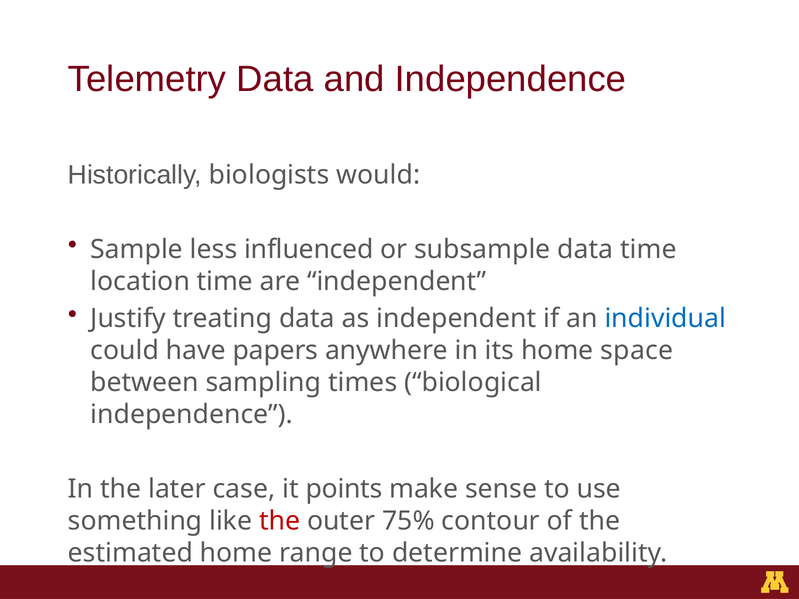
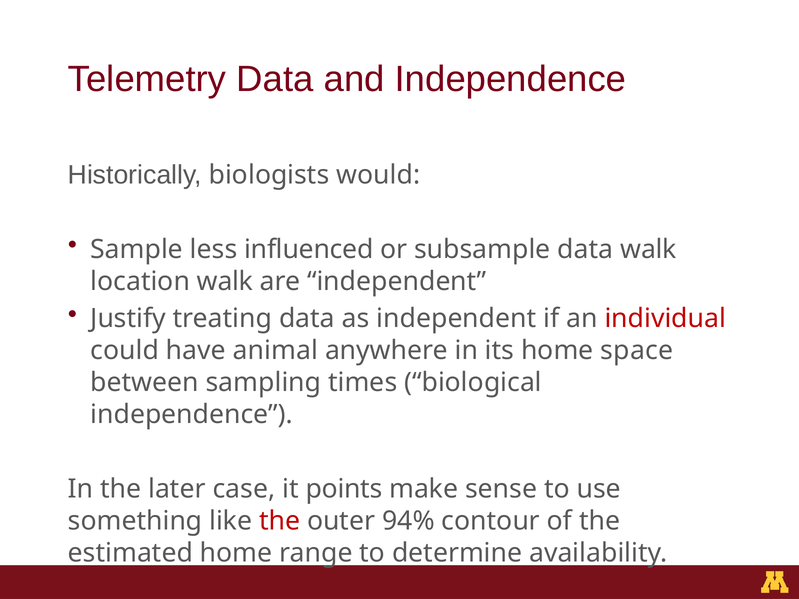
data time: time -> walk
location time: time -> walk
individual colour: blue -> red
papers: papers -> animal
75%: 75% -> 94%
